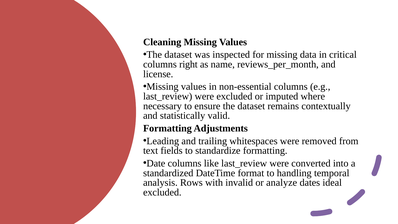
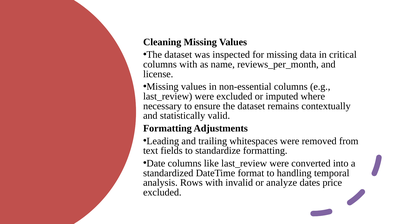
columns right: right -> with
ideal: ideal -> price
